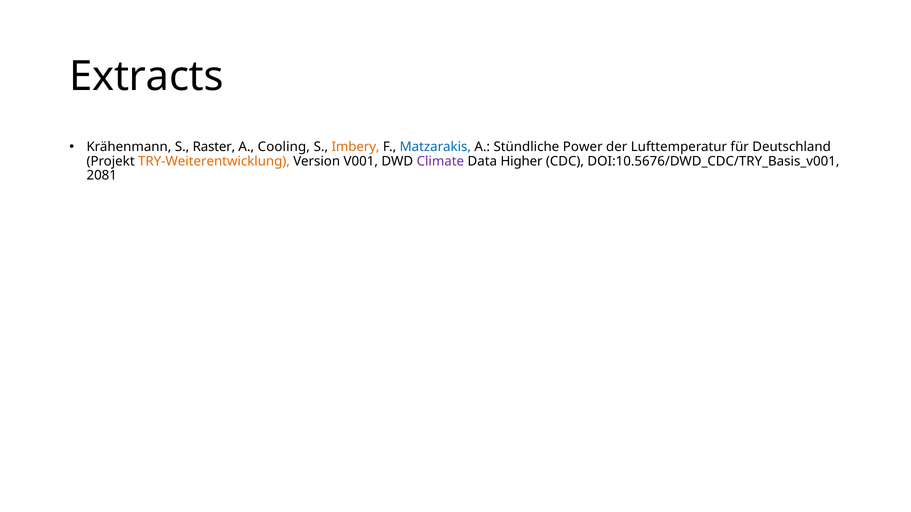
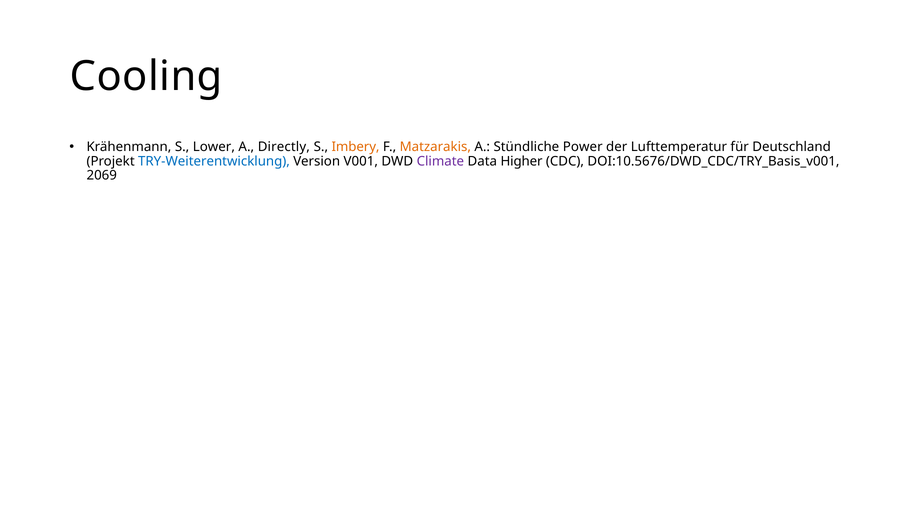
Extracts: Extracts -> Cooling
Raster: Raster -> Lower
Cooling: Cooling -> Directly
Matzarakis colour: blue -> orange
TRY-Weiterentwicklung colour: orange -> blue
2081: 2081 -> 2069
